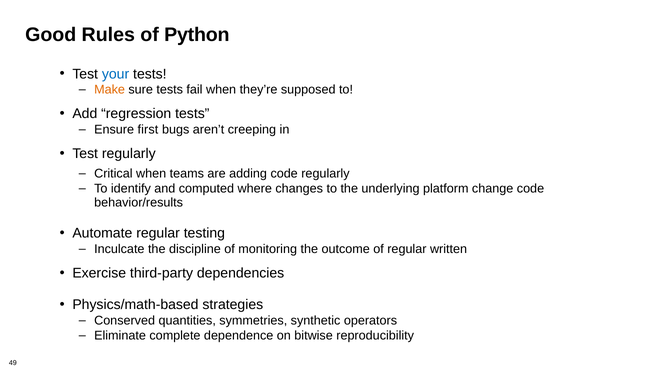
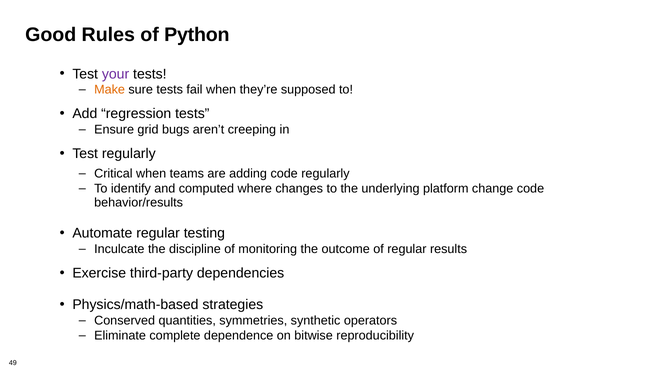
your colour: blue -> purple
first: first -> grid
written: written -> results
